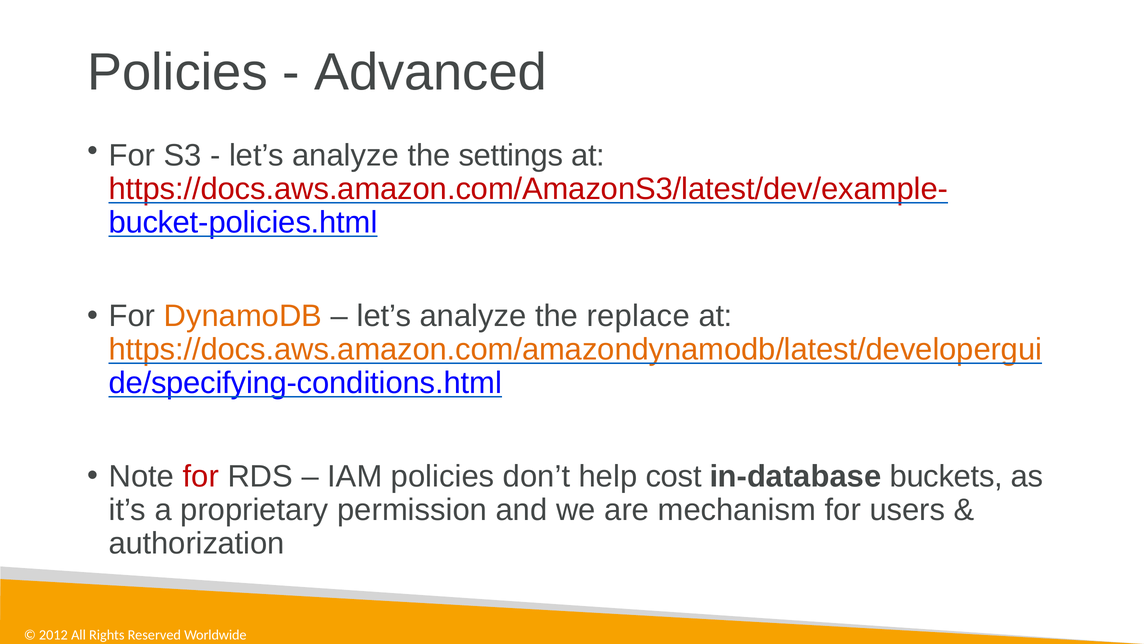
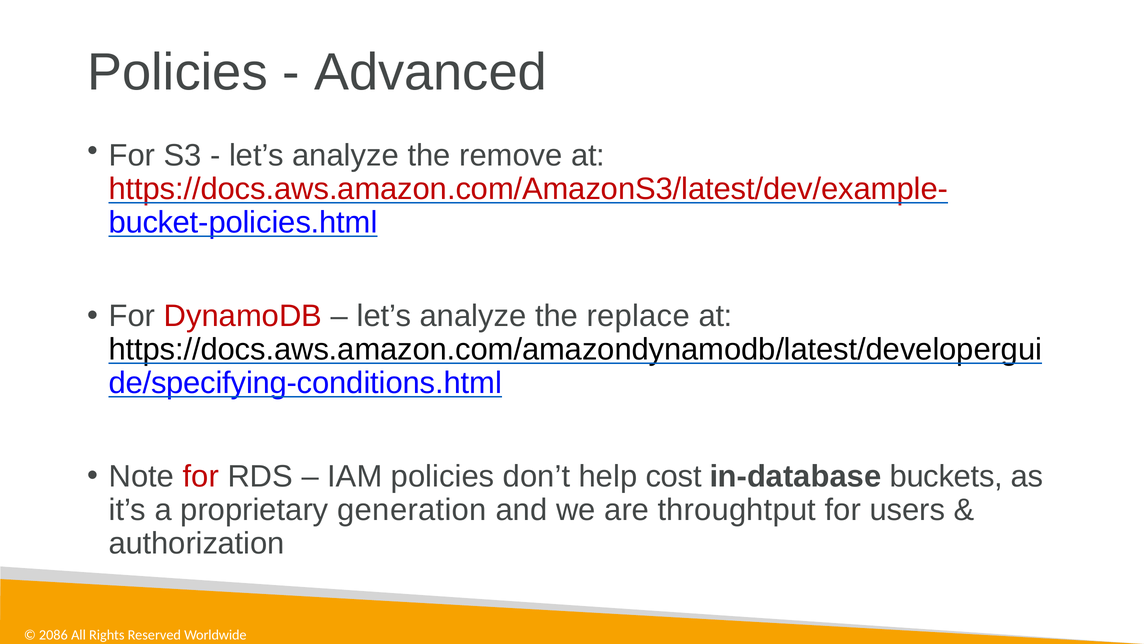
settings: settings -> remove
DynamoDB colour: orange -> red
https://docs.aws.amazon.com/amazondynamodb/latest/developergui colour: orange -> black
permission: permission -> generation
mechanism: mechanism -> throughtput
2012: 2012 -> 2086
